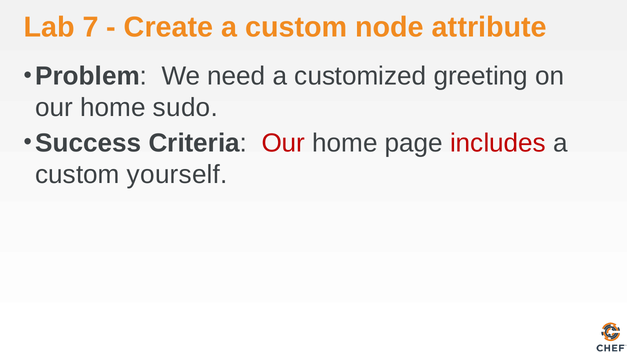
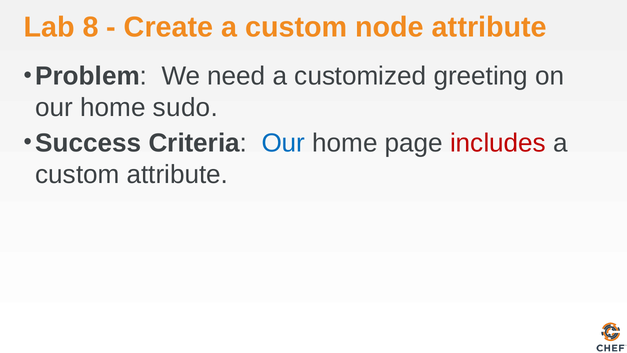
7: 7 -> 8
Our at (283, 143) colour: red -> blue
custom yourself: yourself -> attribute
